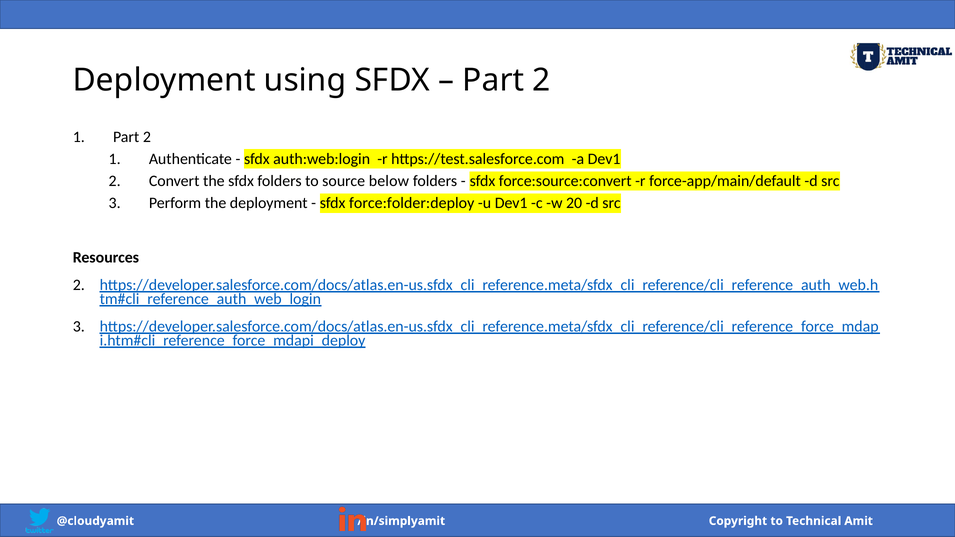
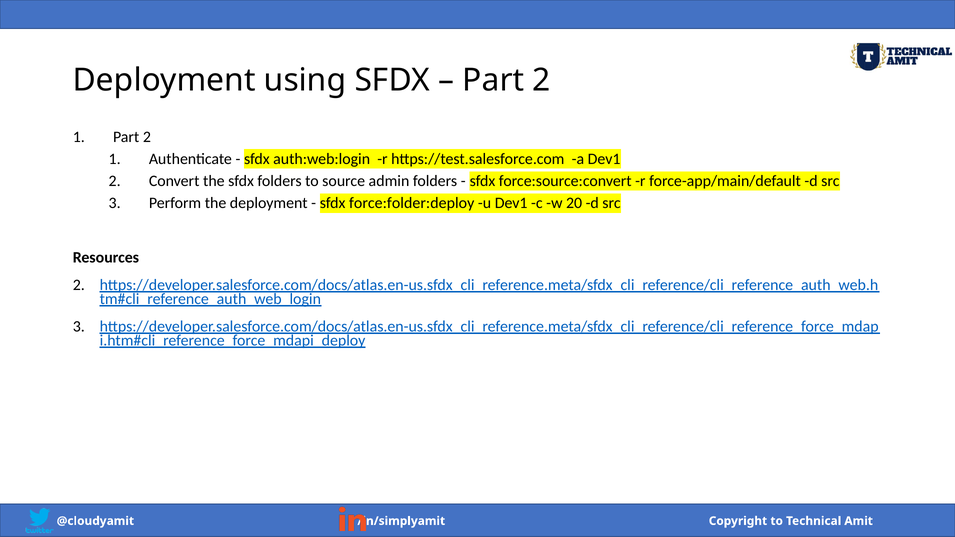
below: below -> admin
